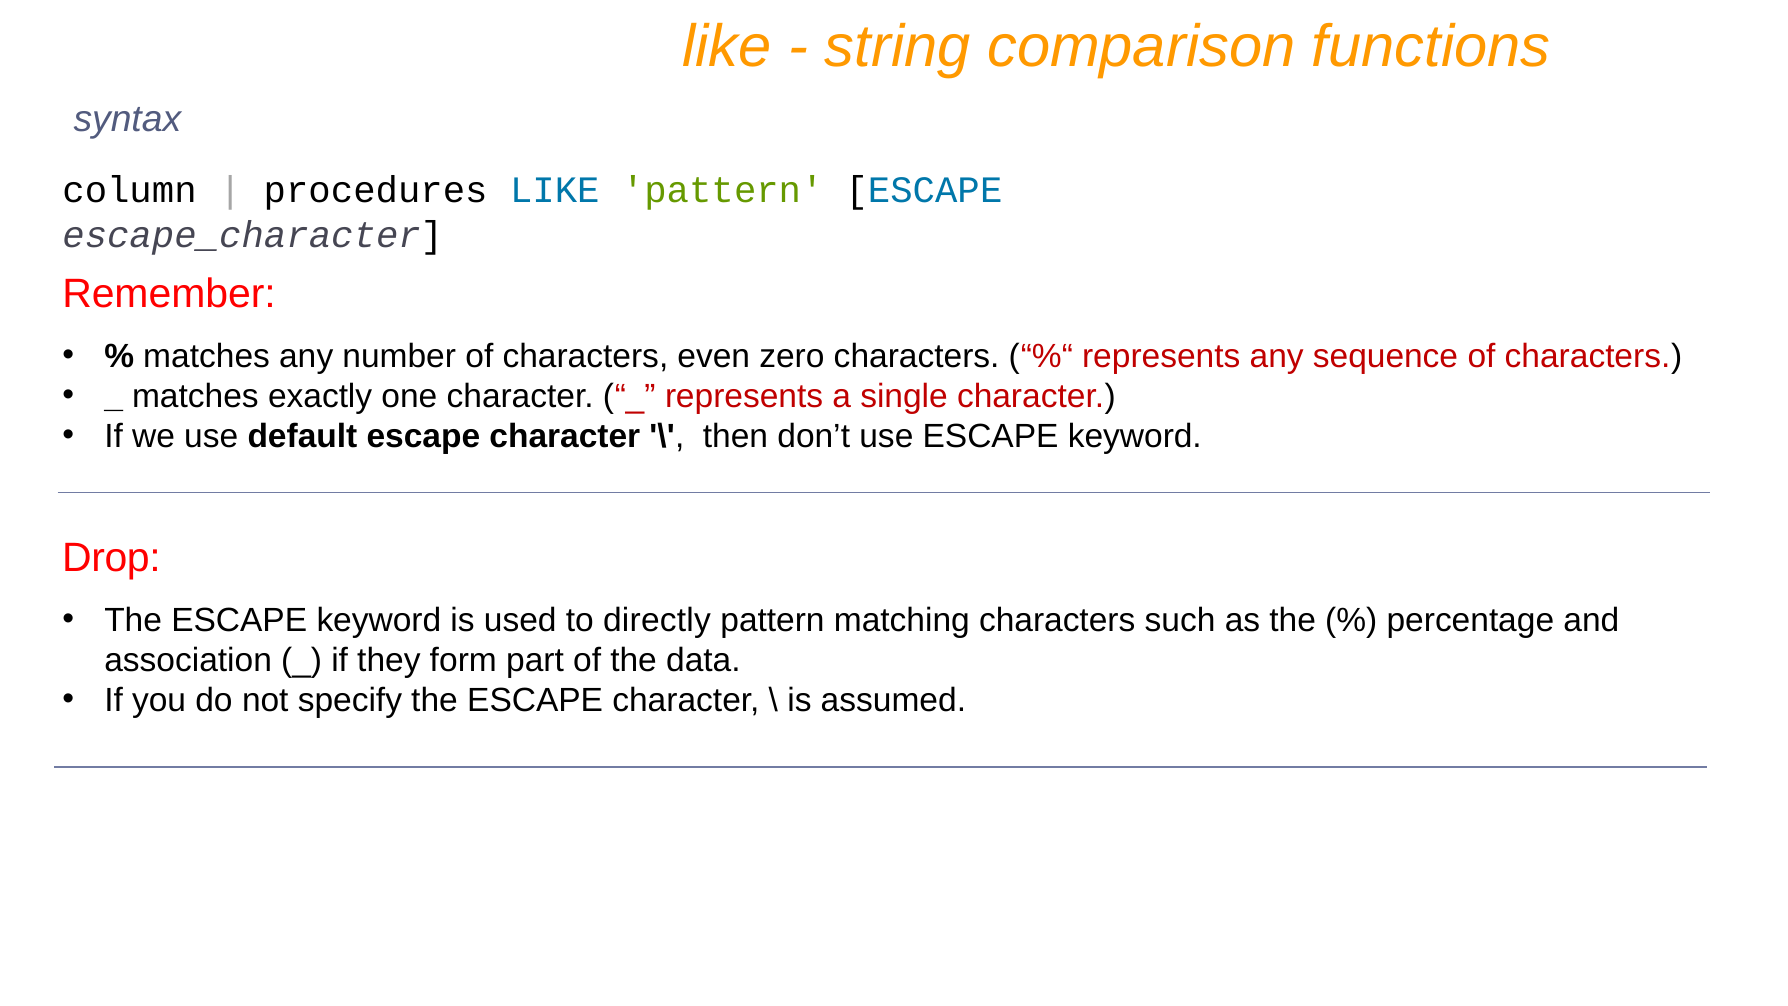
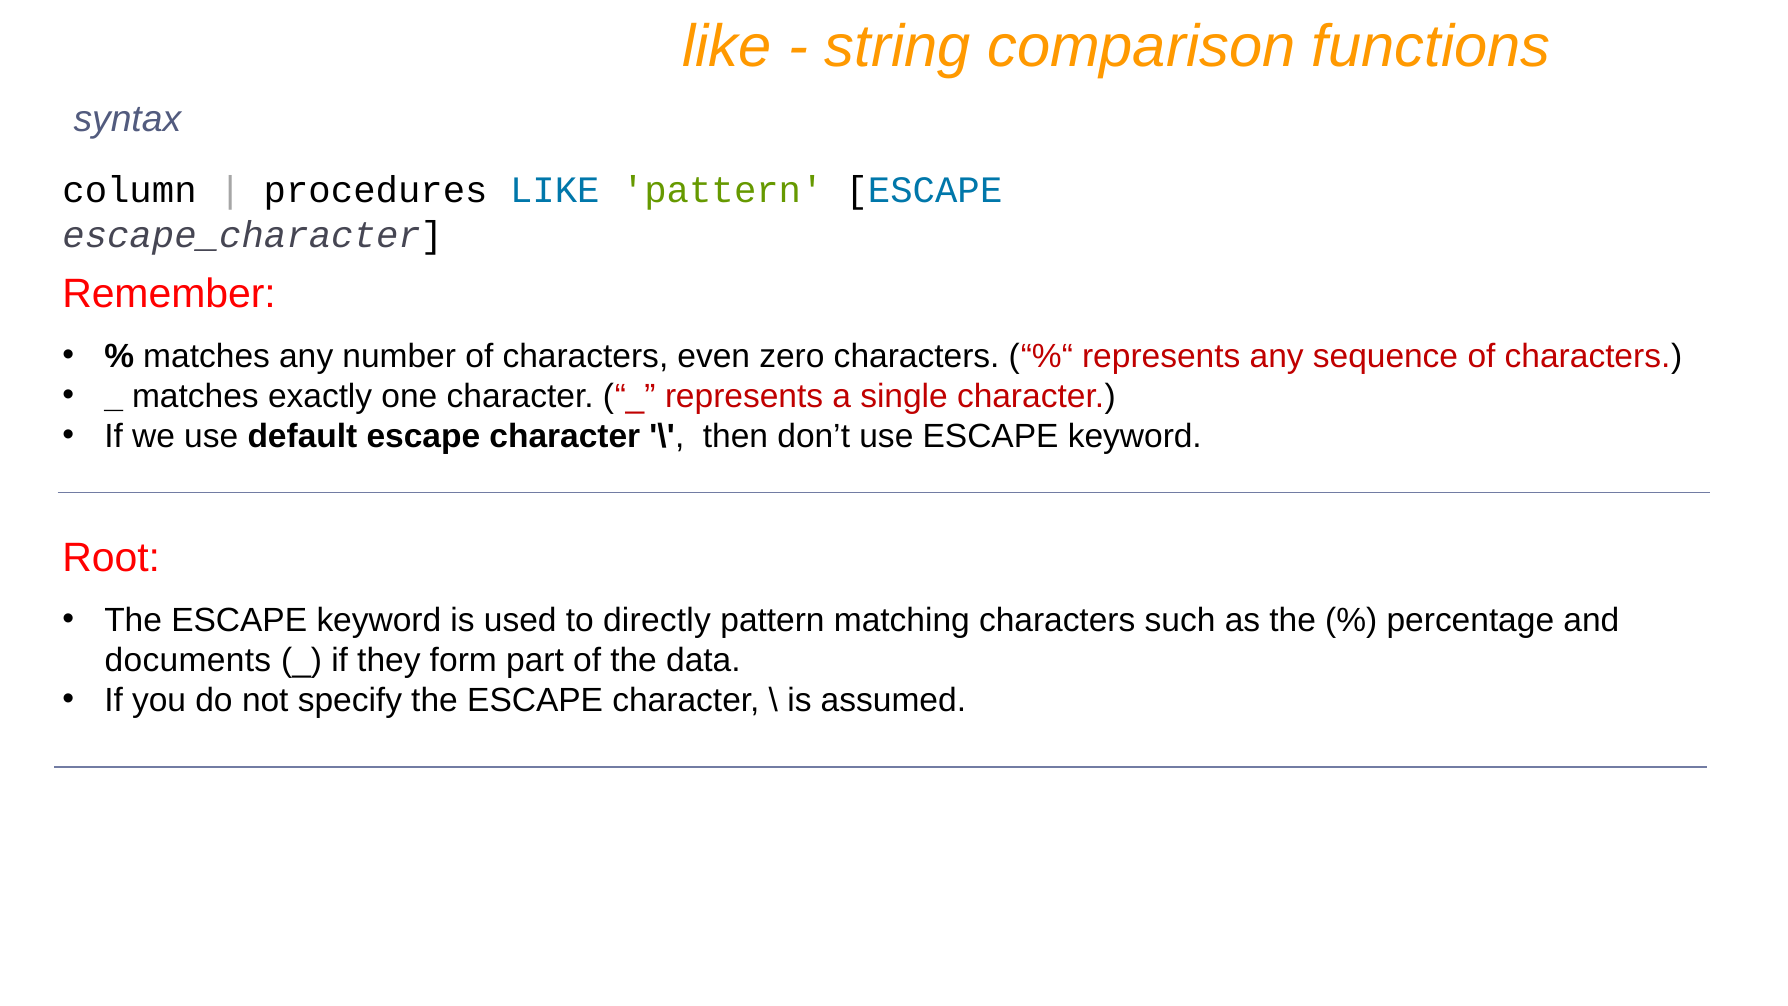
Drop: Drop -> Root
association: association -> documents
